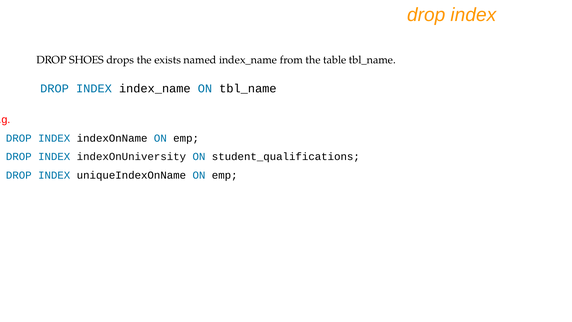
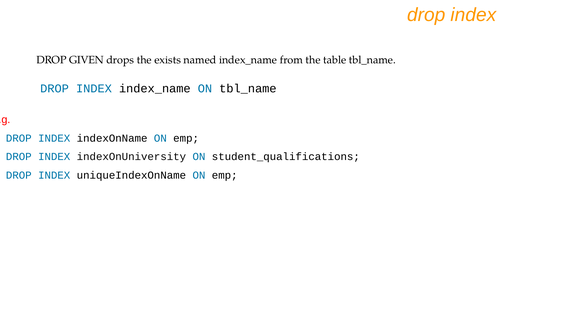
SHOES: SHOES -> GIVEN
